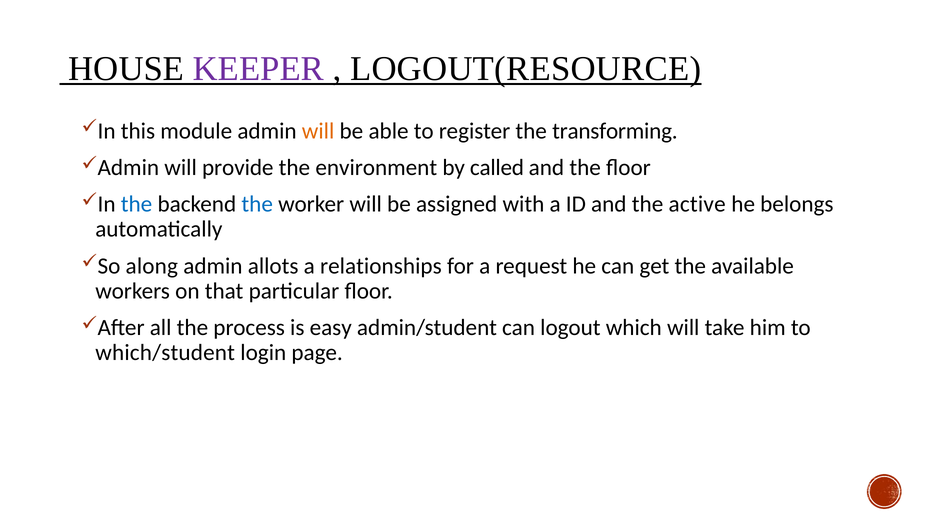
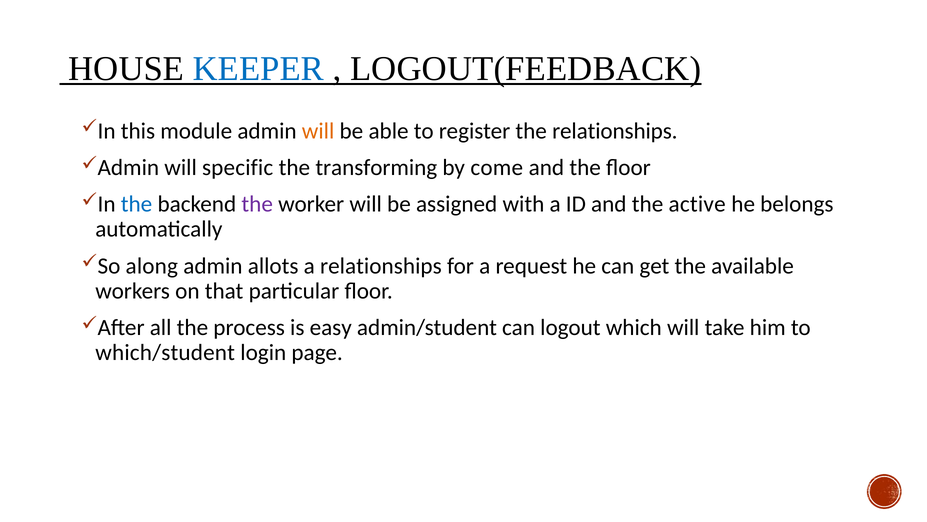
KEEPER colour: purple -> blue
LOGOUT(RESOURCE: LOGOUT(RESOURCE -> LOGOUT(FEEDBACK
the transforming: transforming -> relationships
provide: provide -> specific
environment: environment -> transforming
called: called -> come
the at (257, 204) colour: blue -> purple
